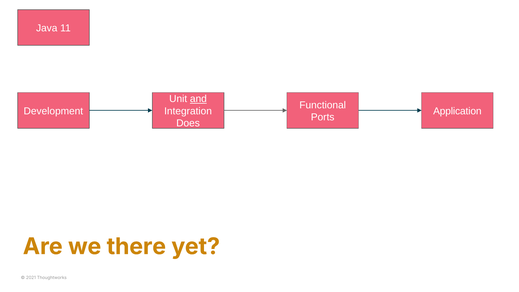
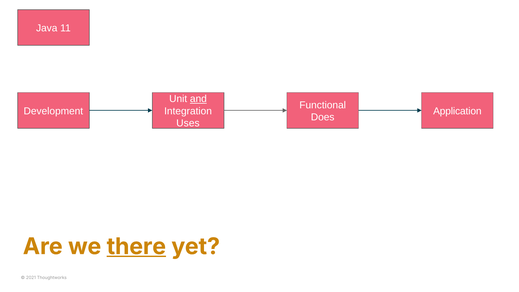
Ports: Ports -> Does
Does: Does -> Uses
there underline: none -> present
